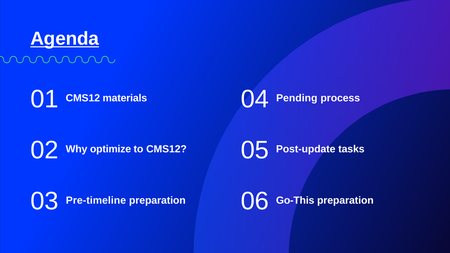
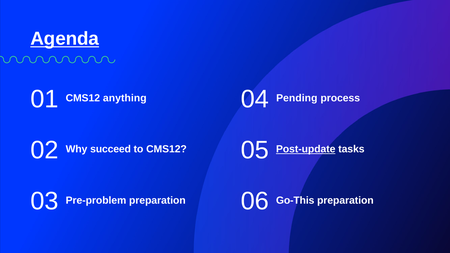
materials: materials -> anything
optimize: optimize -> succeed
Post-update underline: none -> present
Pre-timeline: Pre-timeline -> Pre-problem
